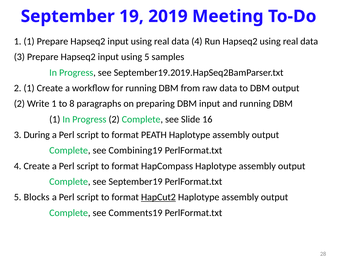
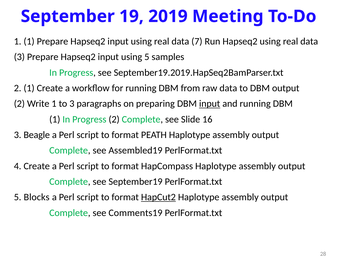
data 4: 4 -> 7
to 8: 8 -> 3
input at (210, 104) underline: none -> present
During: During -> Beagle
Combining19: Combining19 -> Assembled19
